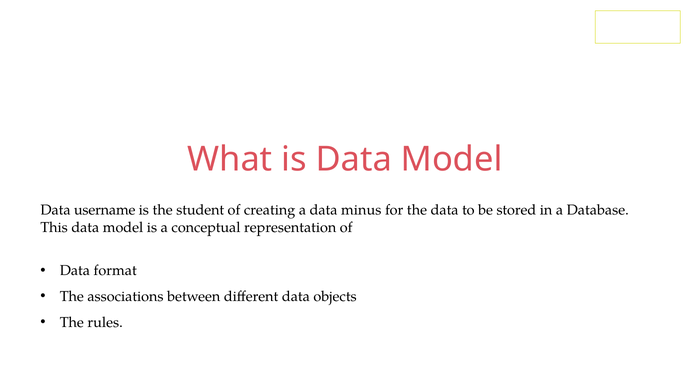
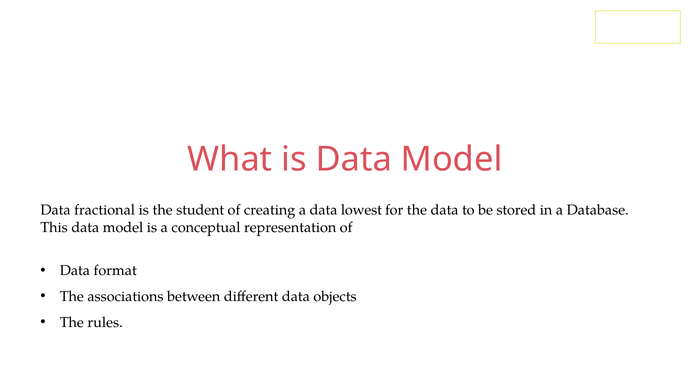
username: username -> fractional
minus: minus -> lowest
